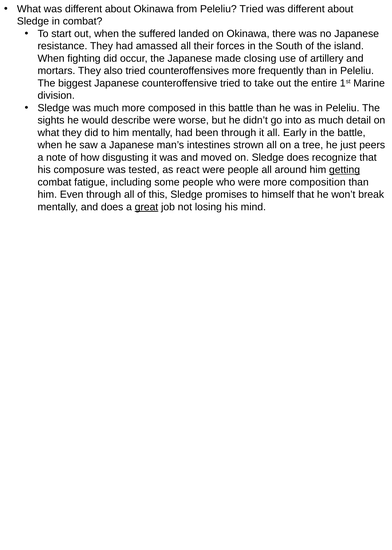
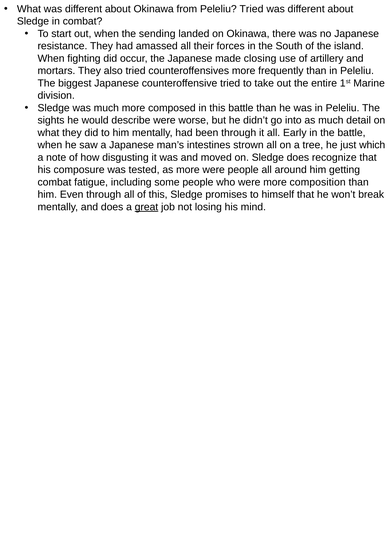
suffered: suffered -> sending
peers: peers -> which
as react: react -> more
getting underline: present -> none
